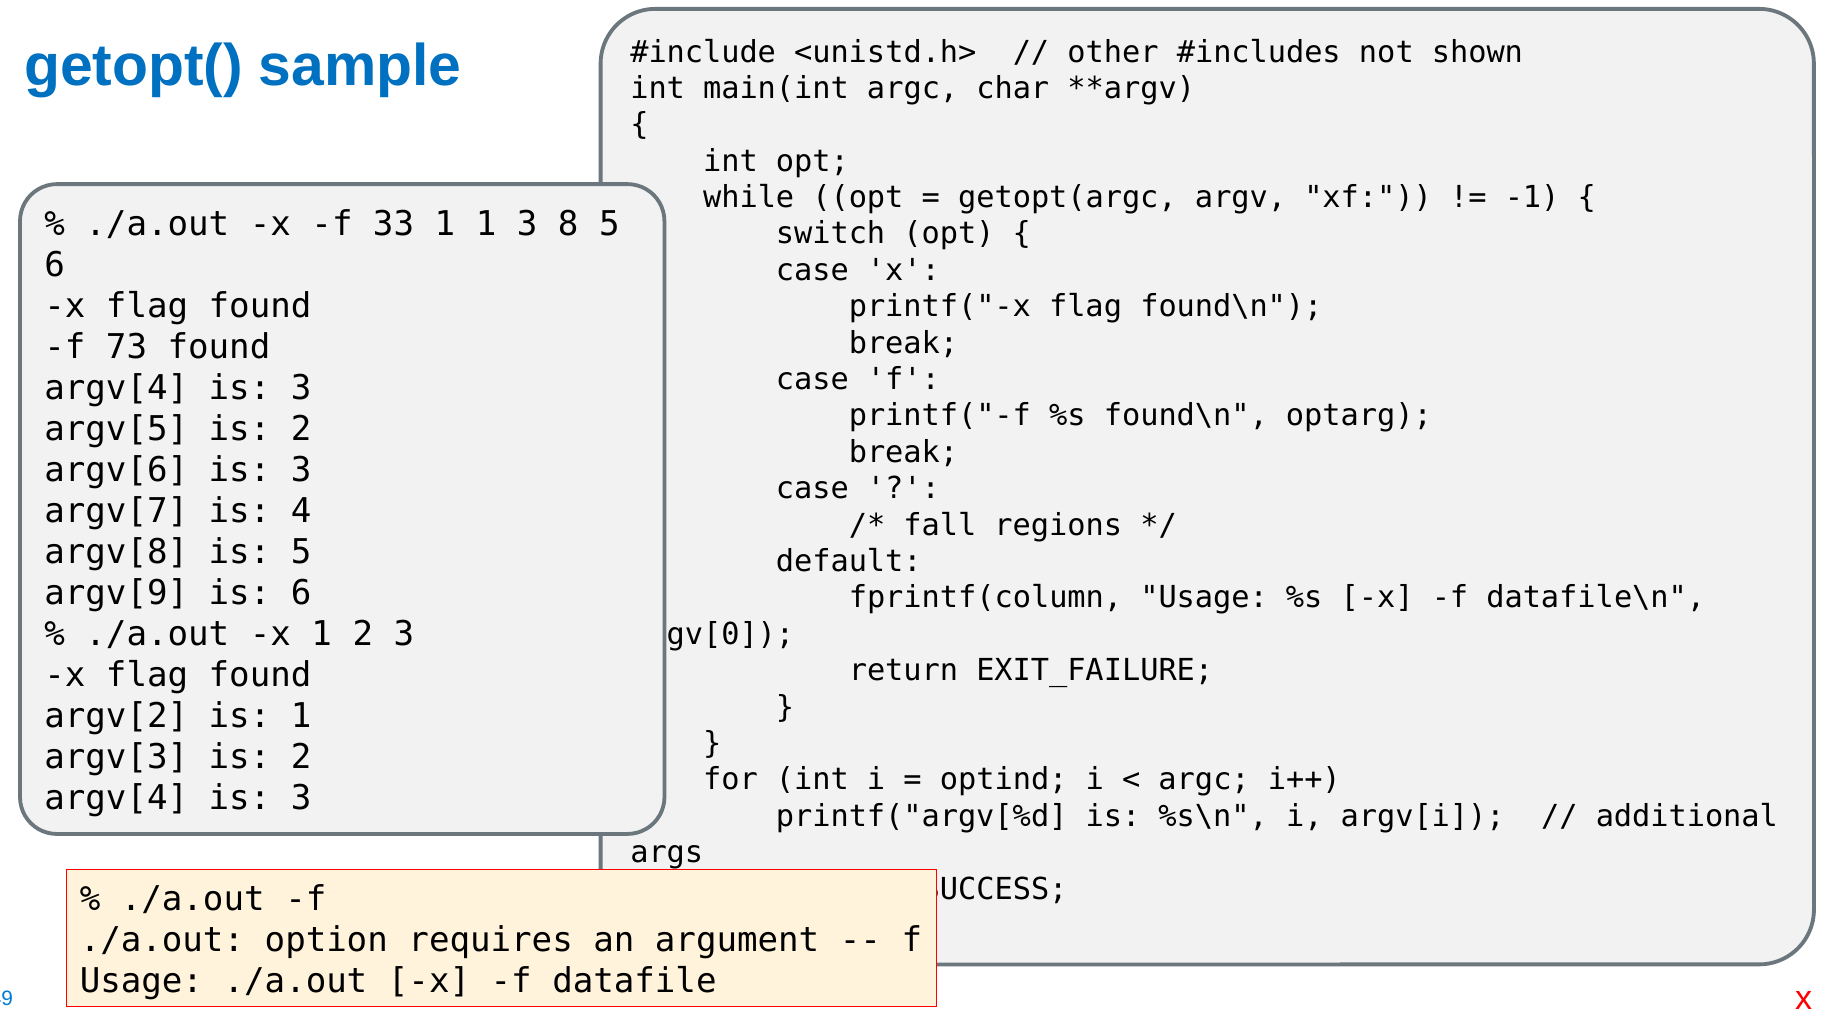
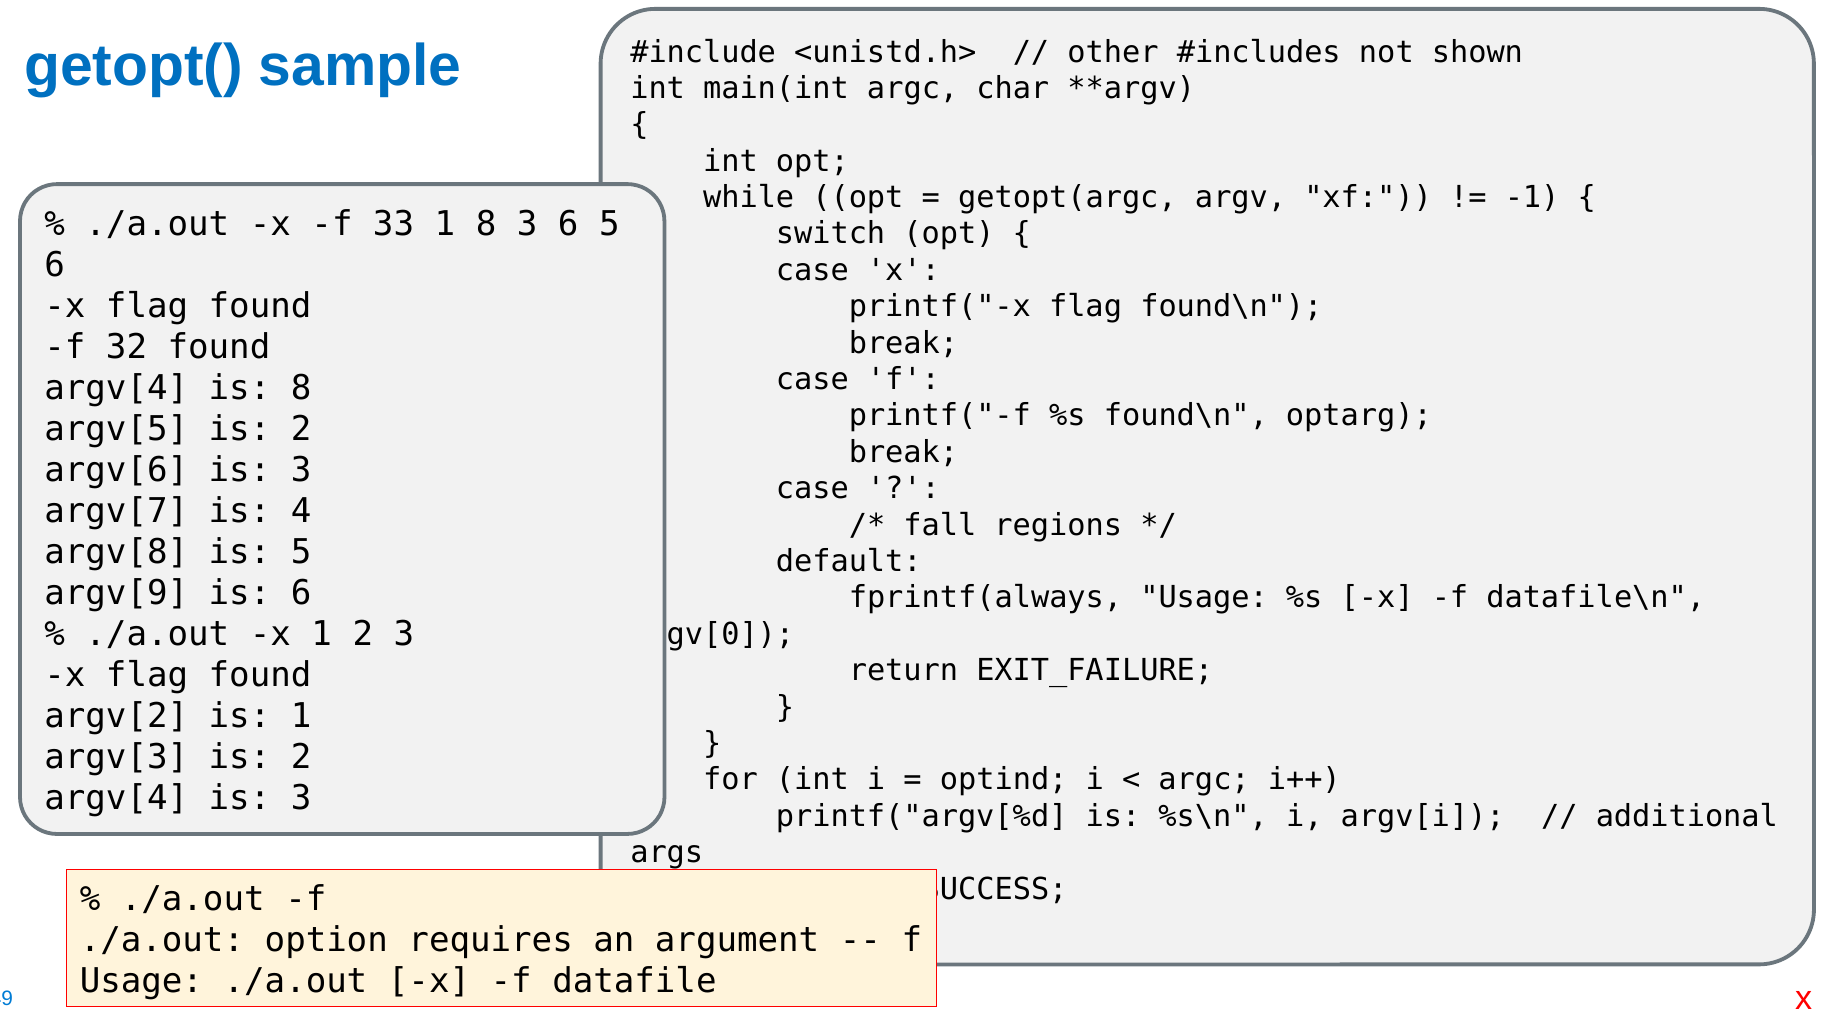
1 1: 1 -> 8
3 8: 8 -> 6
73: 73 -> 32
3 at (301, 389): 3 -> 8
fprintf(column: fprintf(column -> fprintf(always
